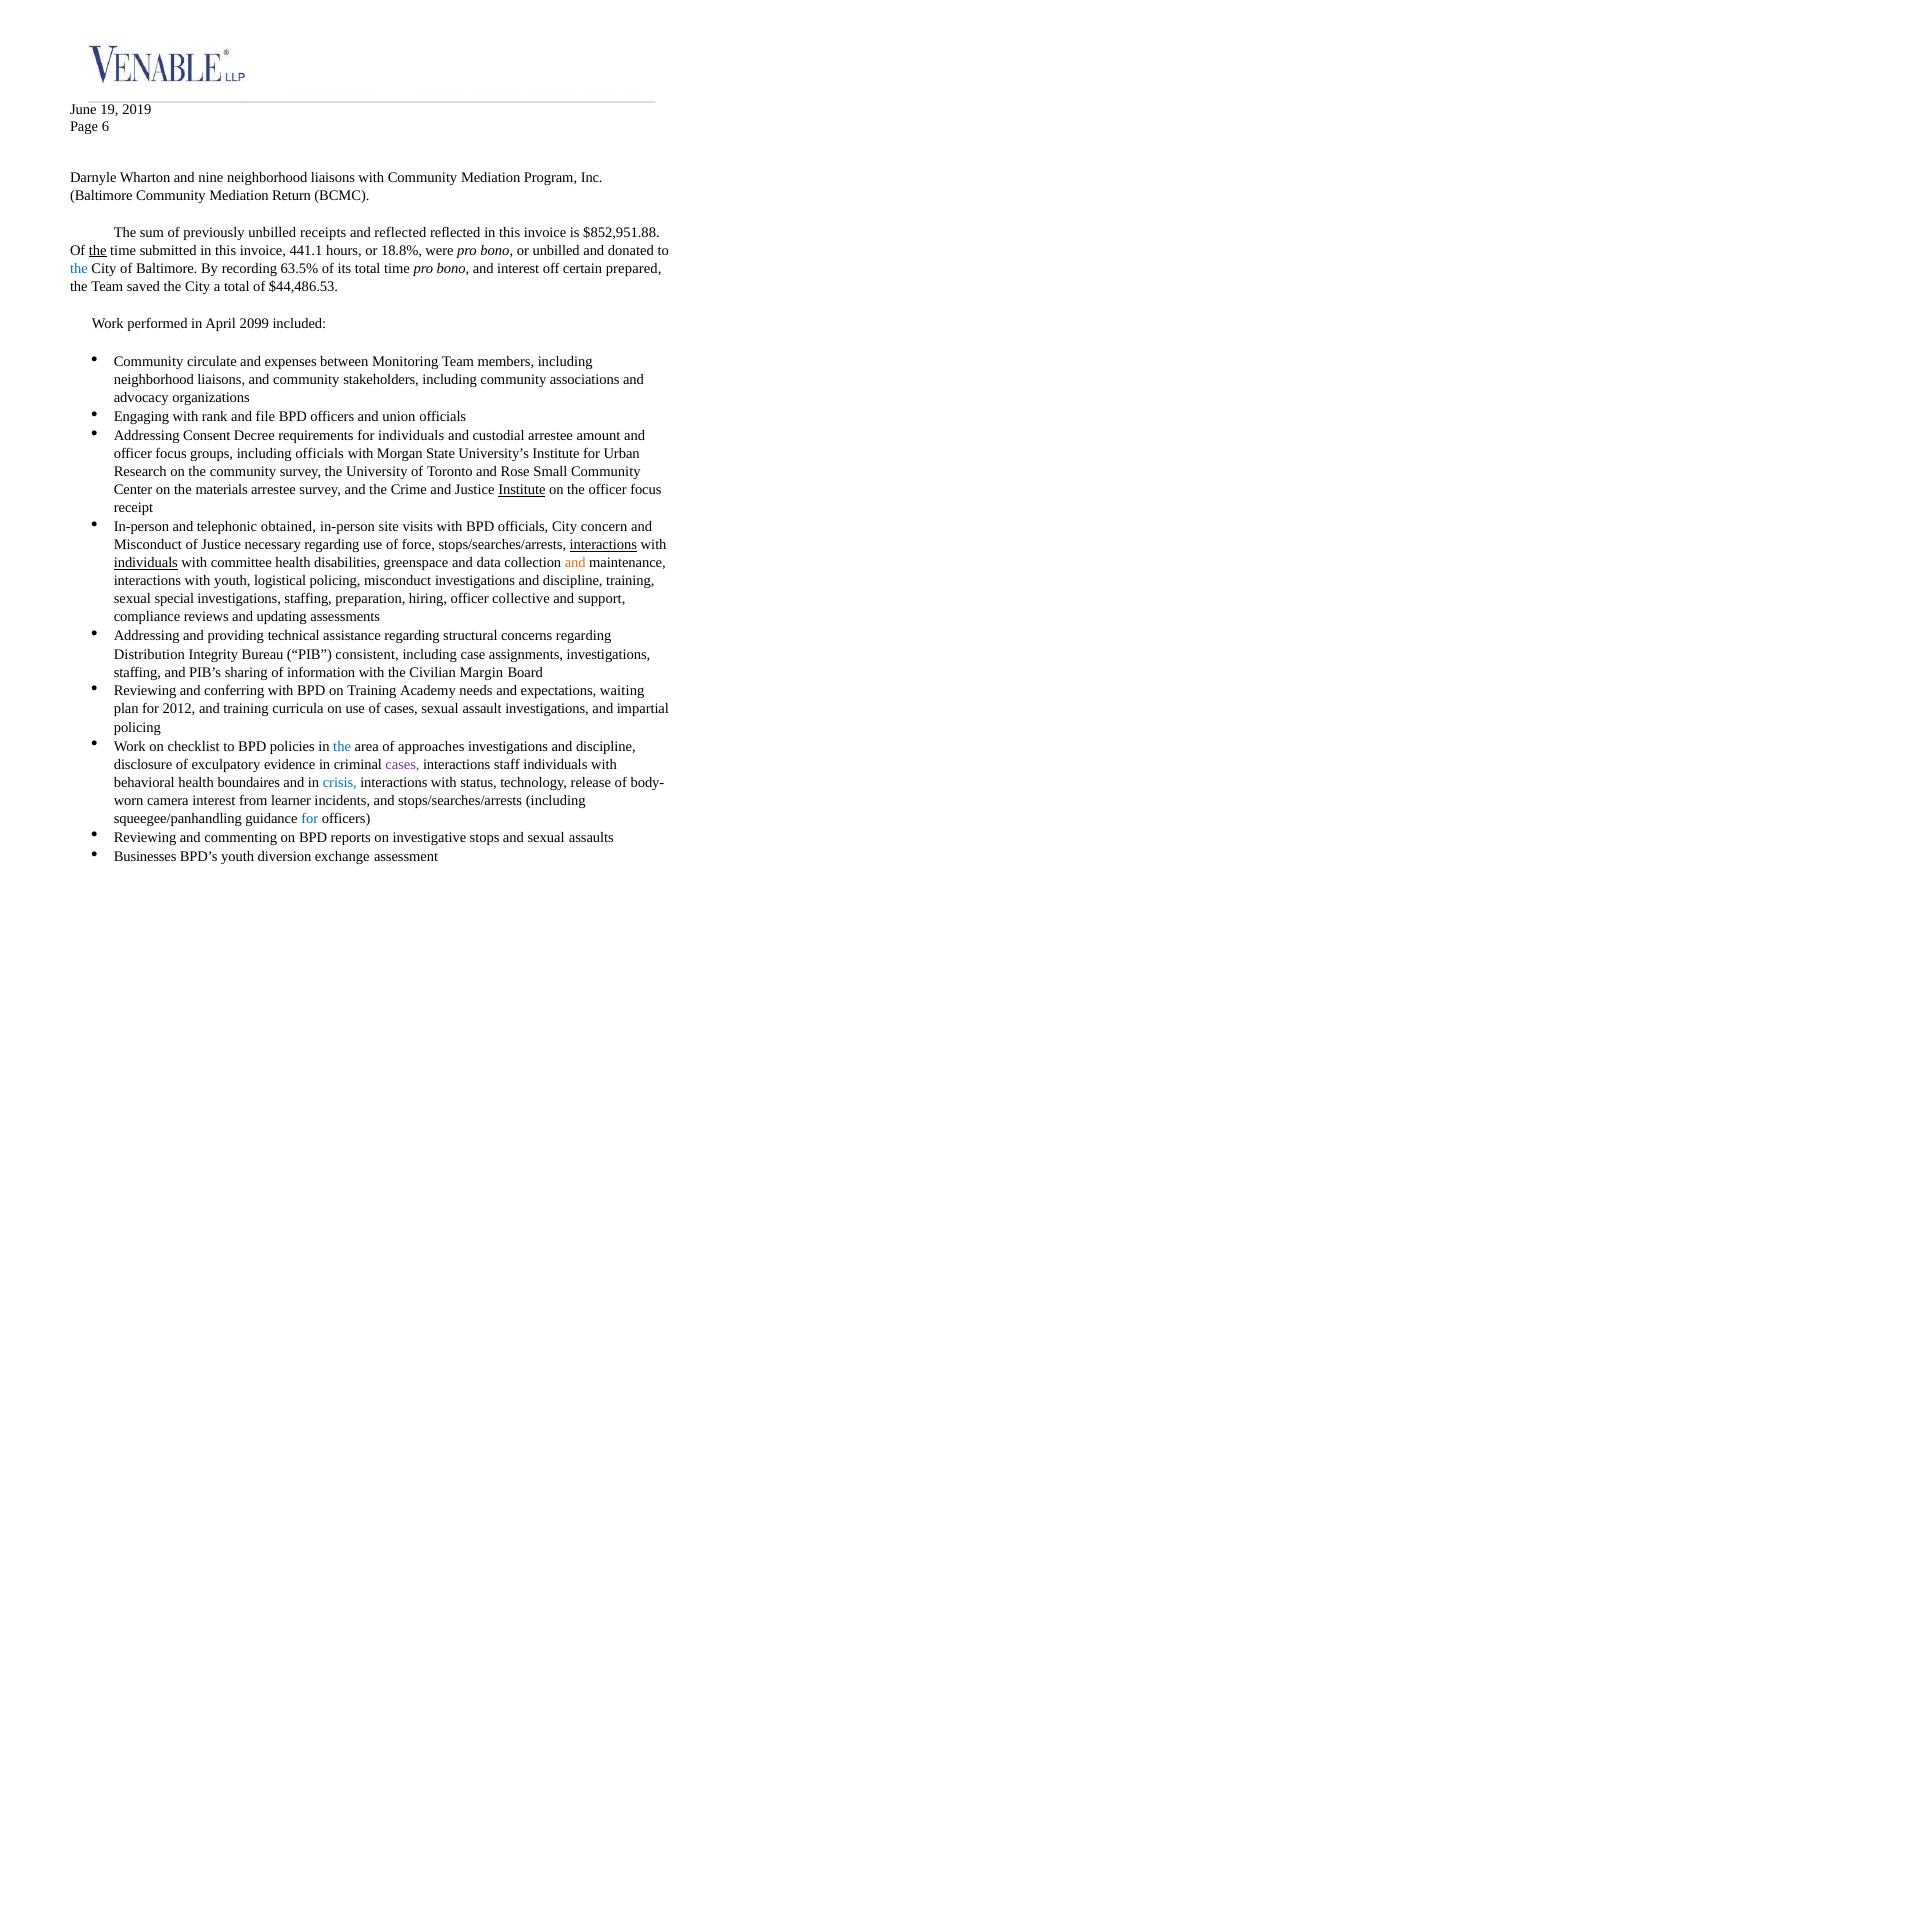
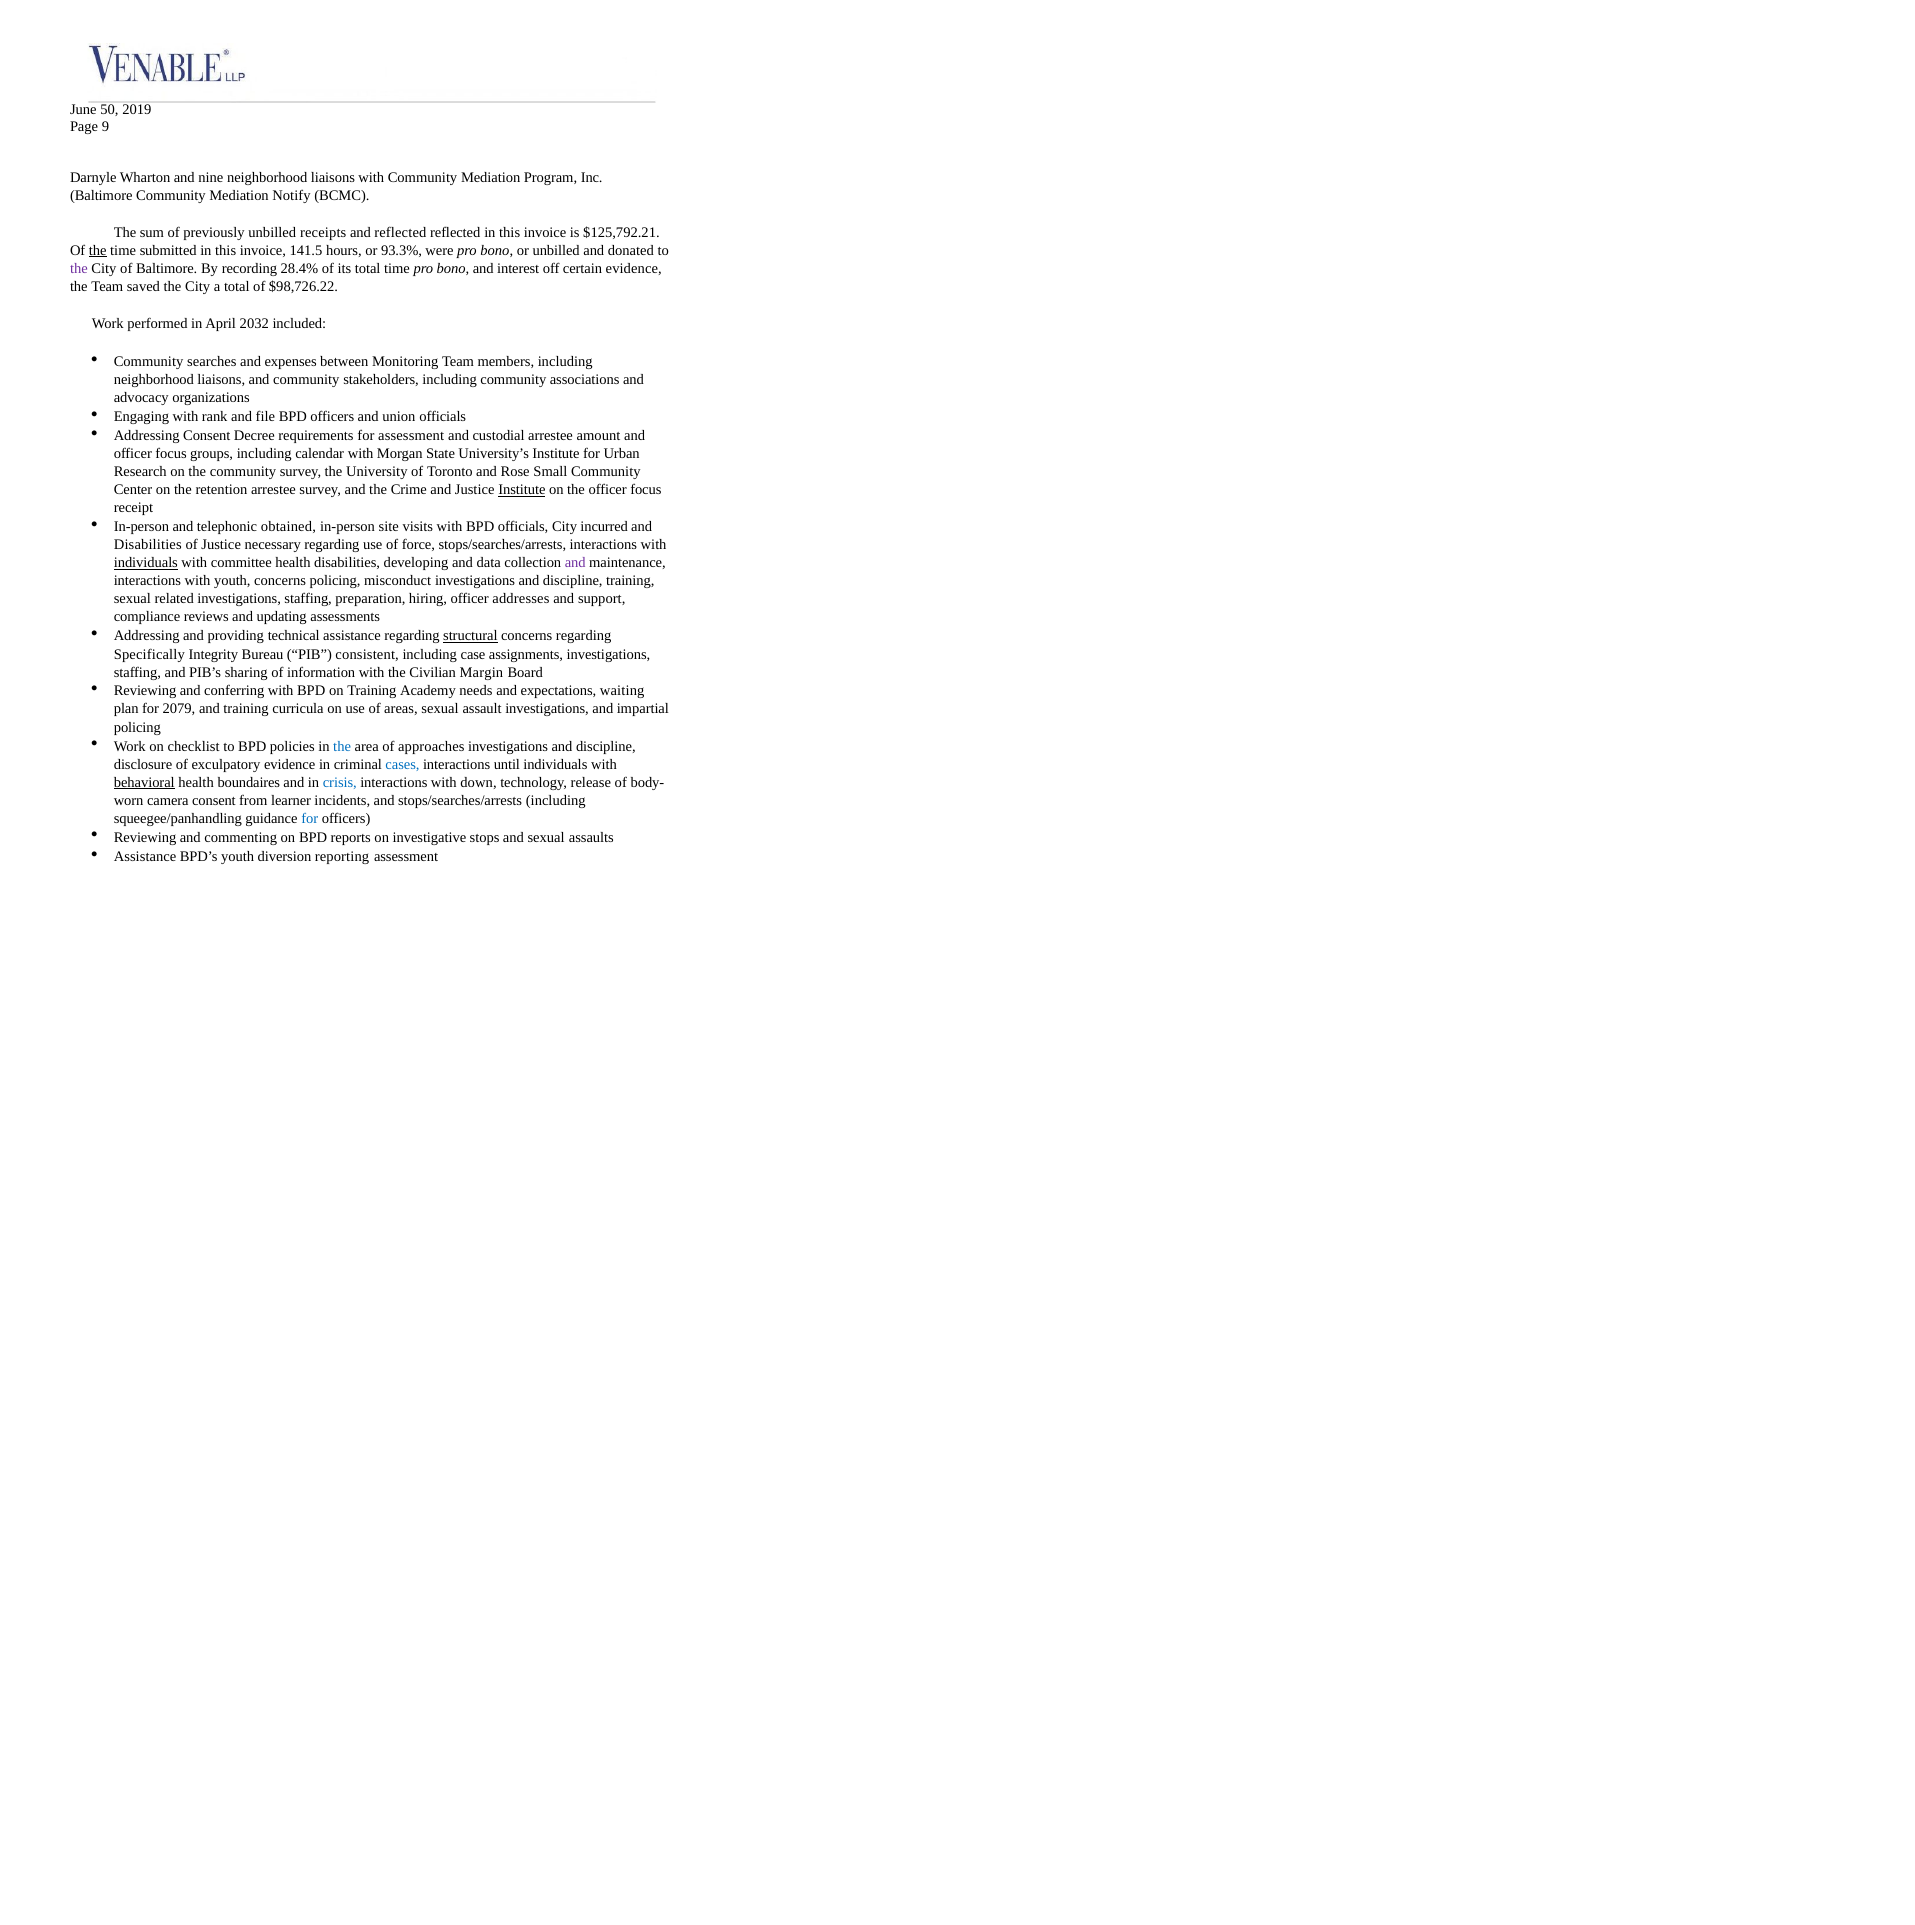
19: 19 -> 50
6: 6 -> 9
Return: Return -> Notify
$852,951.88: $852,951.88 -> $125,792.21
441.1: 441.1 -> 141.5
18.8%: 18.8% -> 93.3%
the at (79, 268) colour: blue -> purple
63.5%: 63.5% -> 28.4%
certain prepared: prepared -> evidence
$44,486.53: $44,486.53 -> $98,726.22
2099: 2099 -> 2032
circulate: circulate -> searches
for individuals: individuals -> assessment
including officials: officials -> calendar
materials: materials -> retention
concern: concern -> incurred
Misconduct at (148, 545): Misconduct -> Disabilities
interactions at (603, 545) underline: present -> none
greenspace: greenspace -> developing
and at (575, 563) colour: orange -> purple
youth logistical: logistical -> concerns
special: special -> related
collective: collective -> addresses
structural underline: none -> present
Distribution: Distribution -> Specifically
2012: 2012 -> 2079
of cases: cases -> areas
cases at (403, 764) colour: purple -> blue
staff: staff -> until
behavioral underline: none -> present
status: status -> down
camera interest: interest -> consent
Businesses at (145, 857): Businesses -> Assistance
exchange: exchange -> reporting
